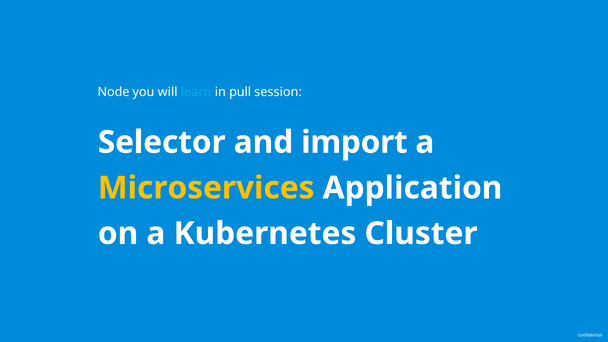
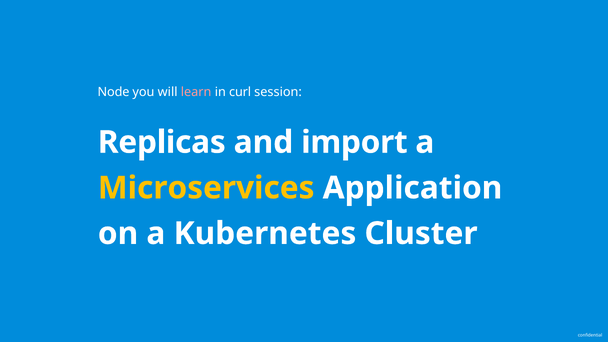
learn colour: light blue -> pink
pull: pull -> curl
Selector: Selector -> Replicas
